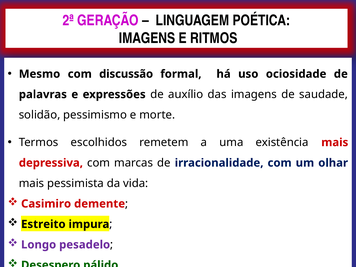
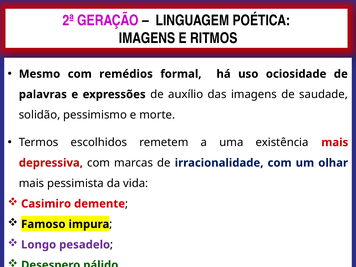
discussão: discussão -> remédios
Estreito: Estreito -> Famoso
